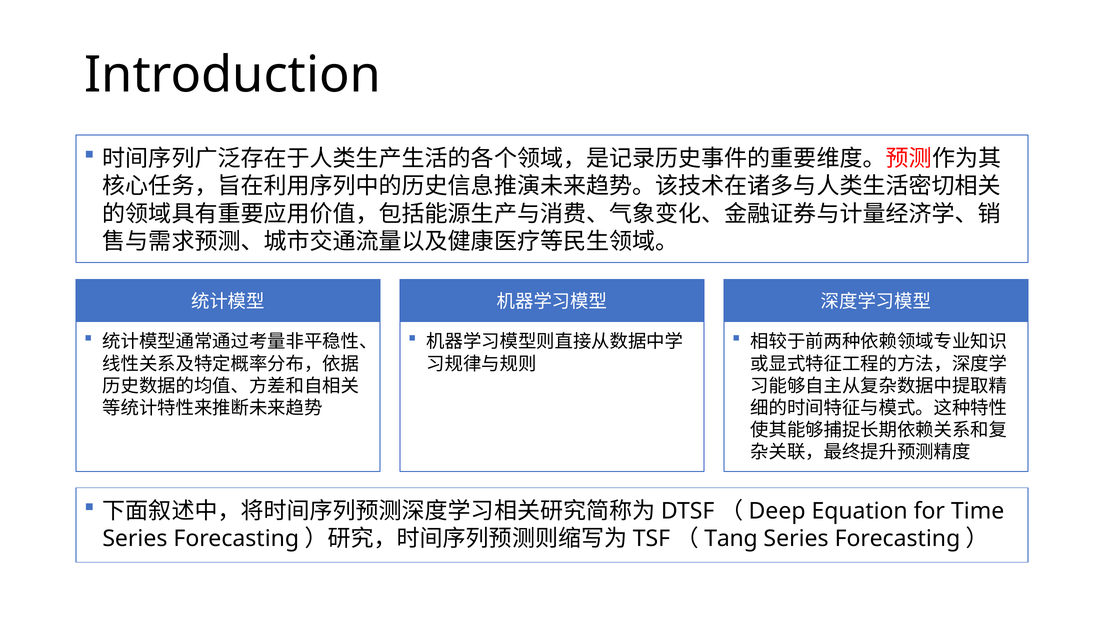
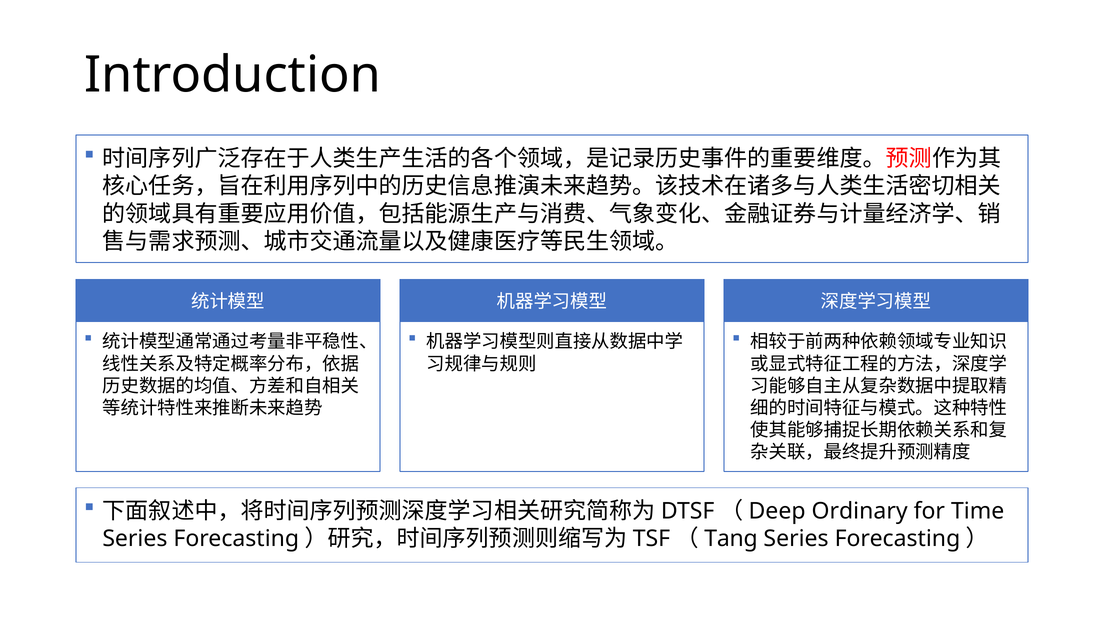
Equation: Equation -> Ordinary
